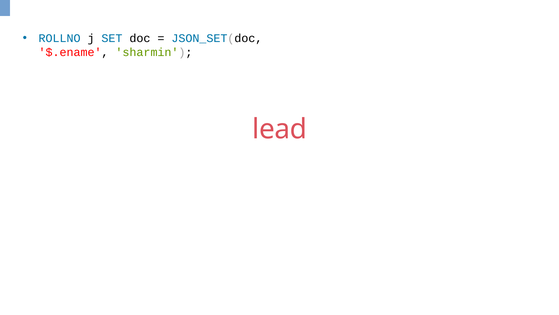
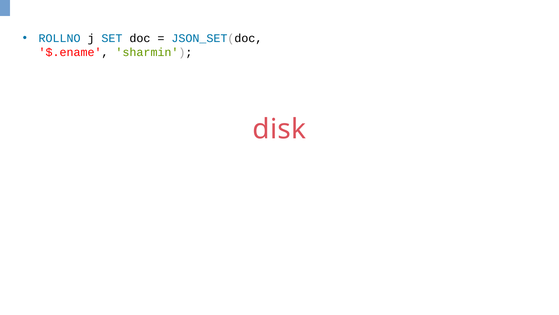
lead: lead -> disk
